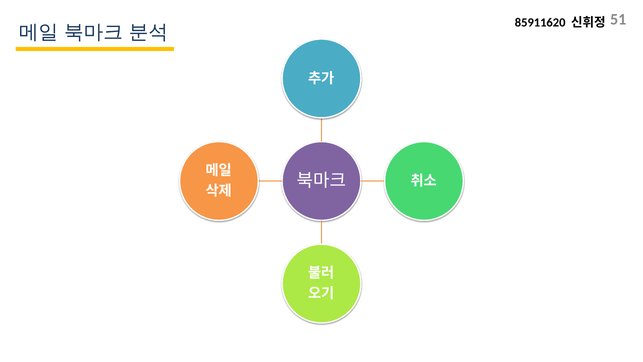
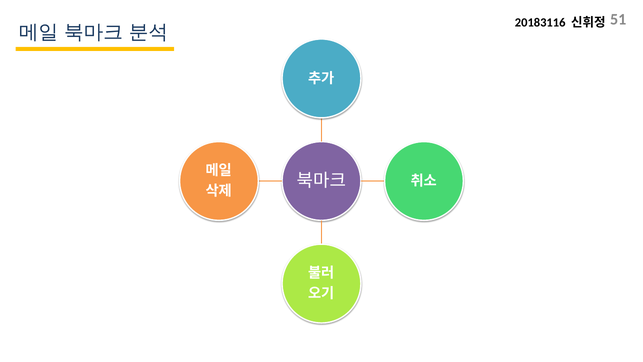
85911620: 85911620 -> 20183116
